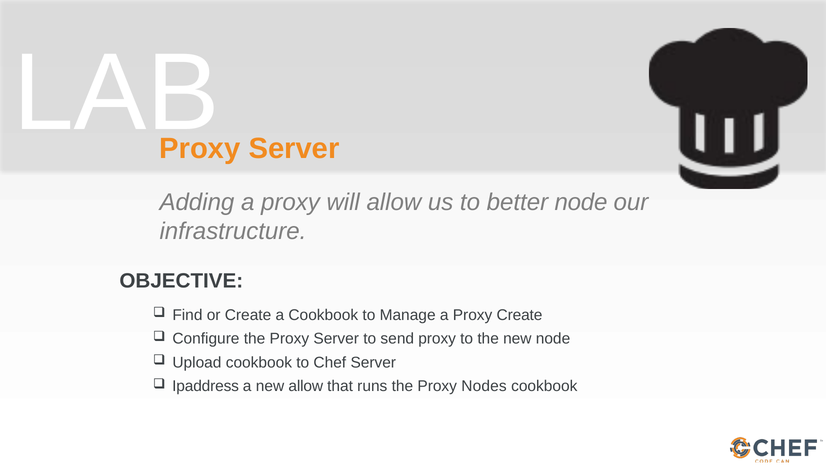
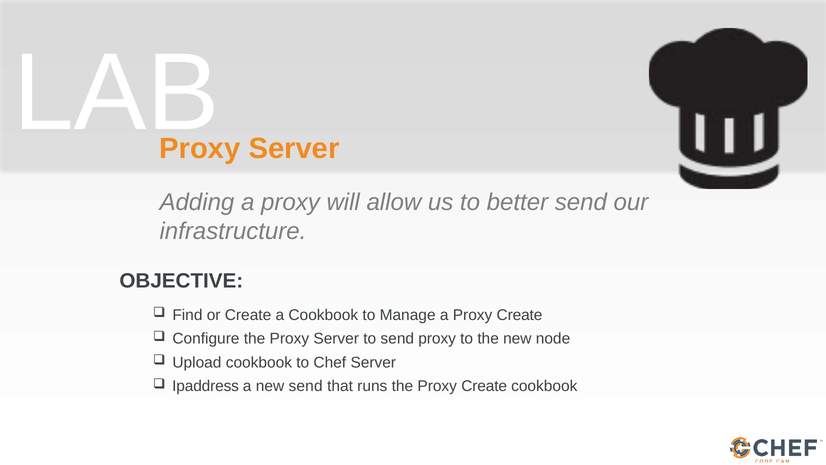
better node: node -> send
new allow: allow -> send
the Proxy Nodes: Nodes -> Create
